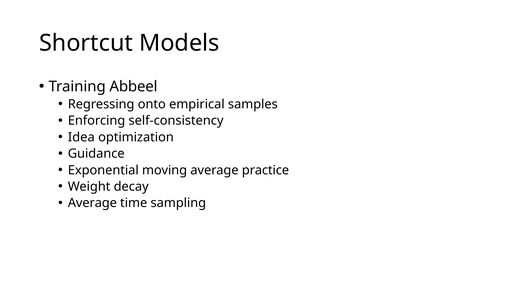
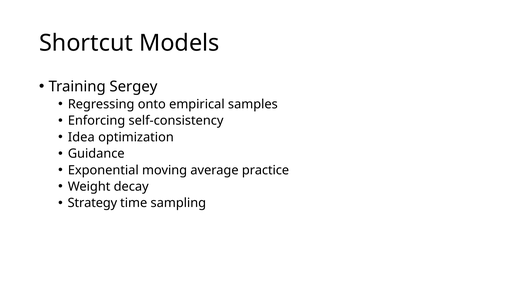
Abbeel: Abbeel -> Sergey
Average at (92, 203): Average -> Strategy
